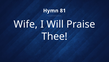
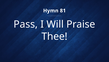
Wife: Wife -> Pass
